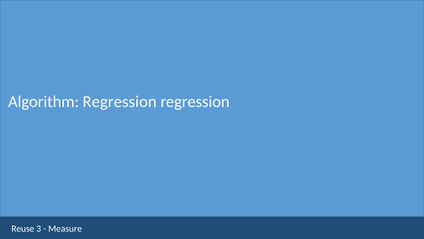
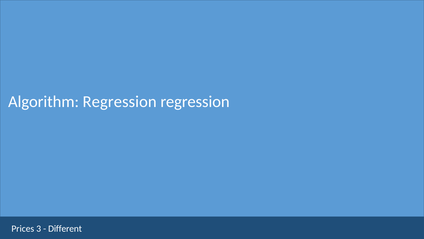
Reuse: Reuse -> Prices
Measure: Measure -> Different
